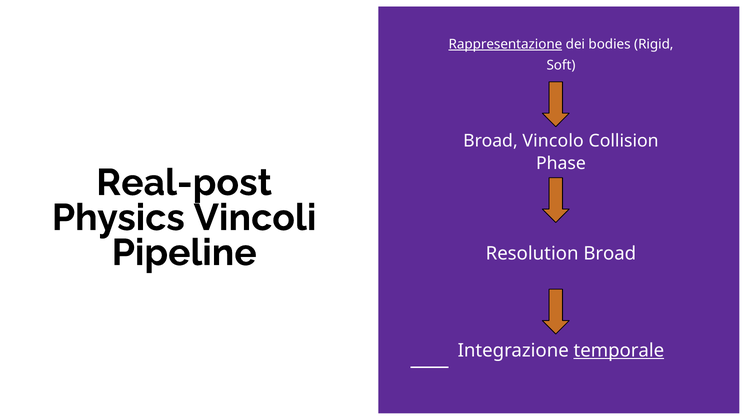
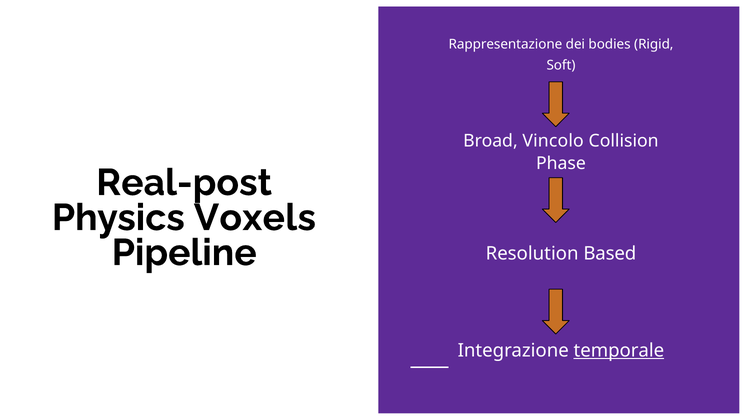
Rappresentazione underline: present -> none
Vincoli: Vincoli -> Voxels
Resolution Broad: Broad -> Based
